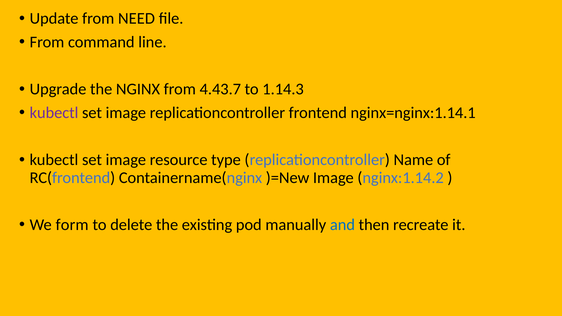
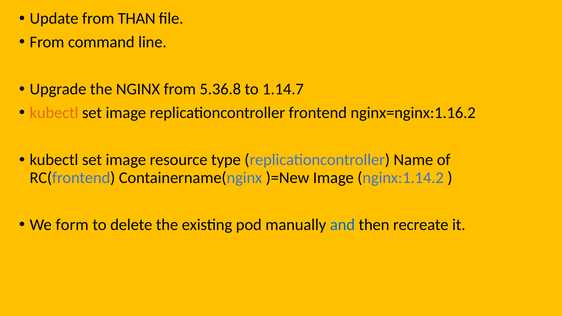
NEED: NEED -> THAN
4.43.7: 4.43.7 -> 5.36.8
1.14.3: 1.14.3 -> 1.14.7
kubectl at (54, 113) colour: purple -> orange
nginx=nginx:1.14.1: nginx=nginx:1.14.1 -> nginx=nginx:1.16.2
